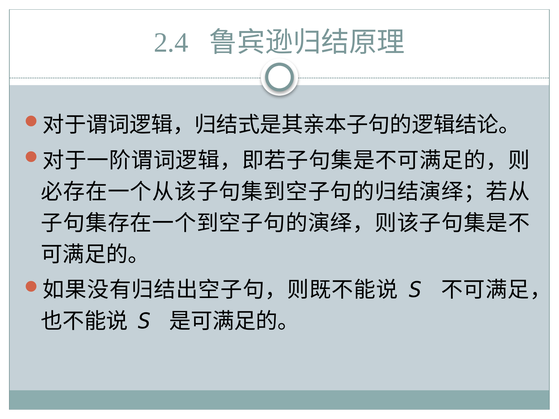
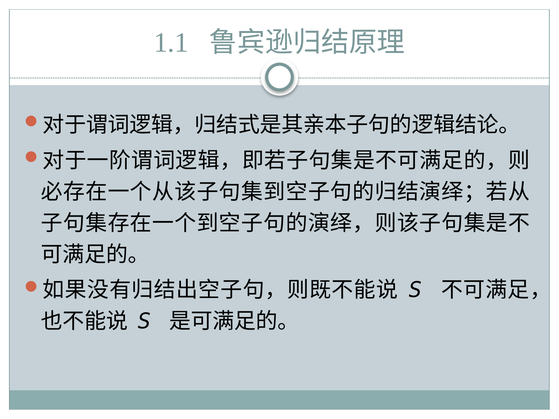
2.4: 2.4 -> 1.1
